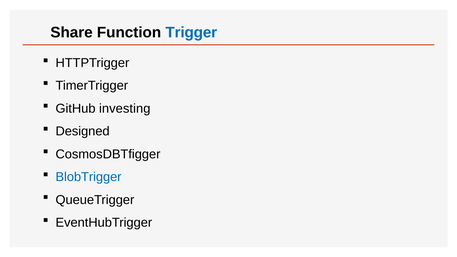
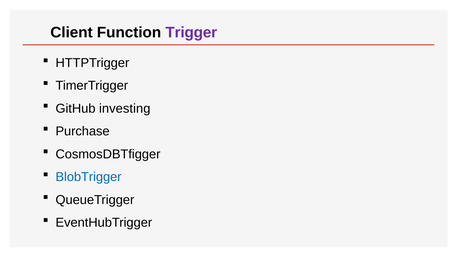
Share: Share -> Client
Trigger colour: blue -> purple
Designed: Designed -> Purchase
